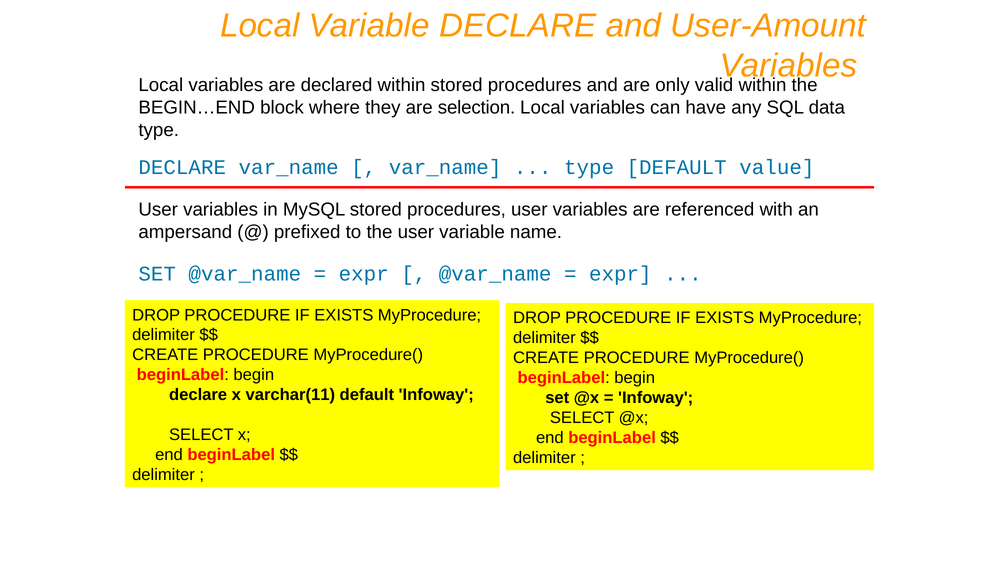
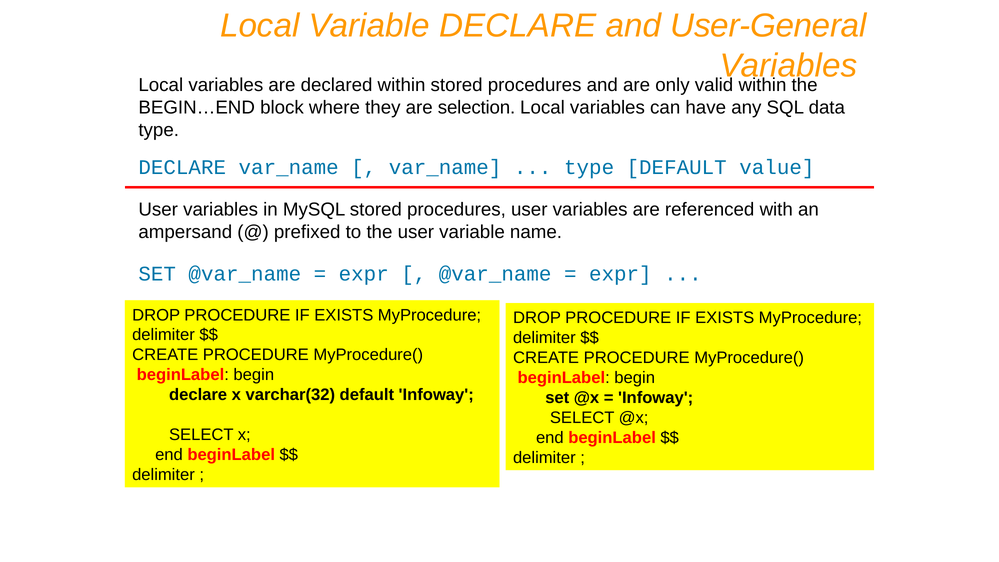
User-Amount: User-Amount -> User-General
varchar(11: varchar(11 -> varchar(32
